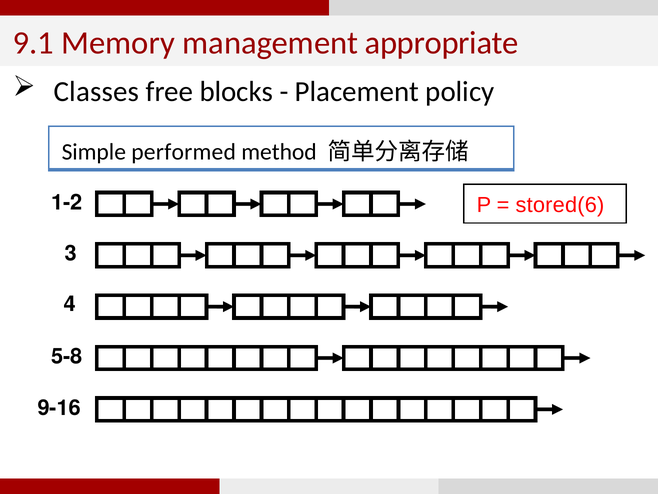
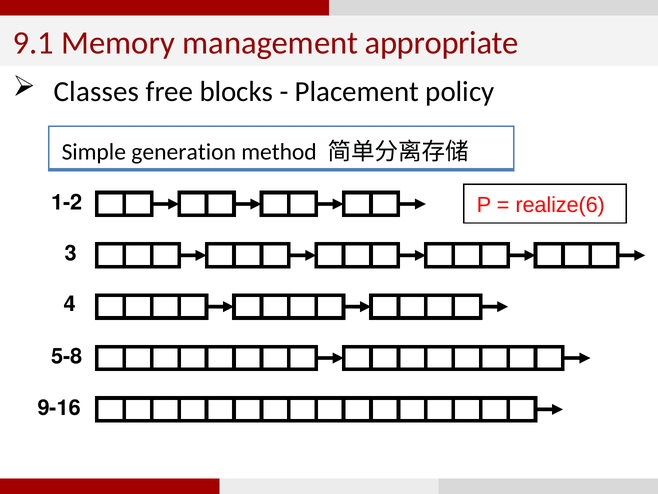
performed: performed -> generation
stored(6: stored(6 -> realize(6
